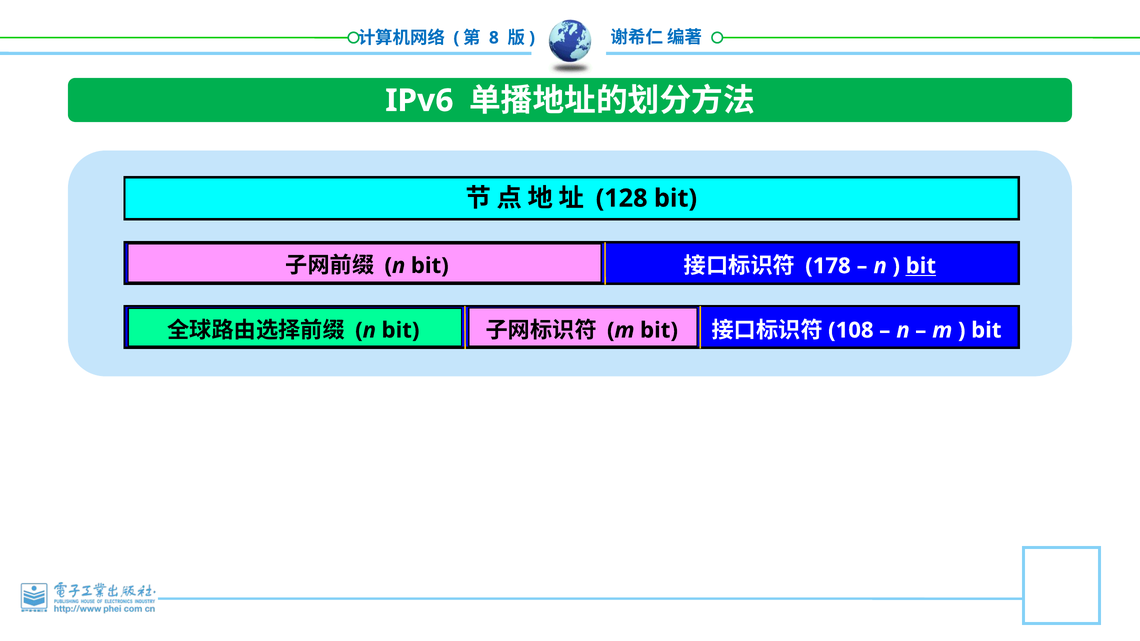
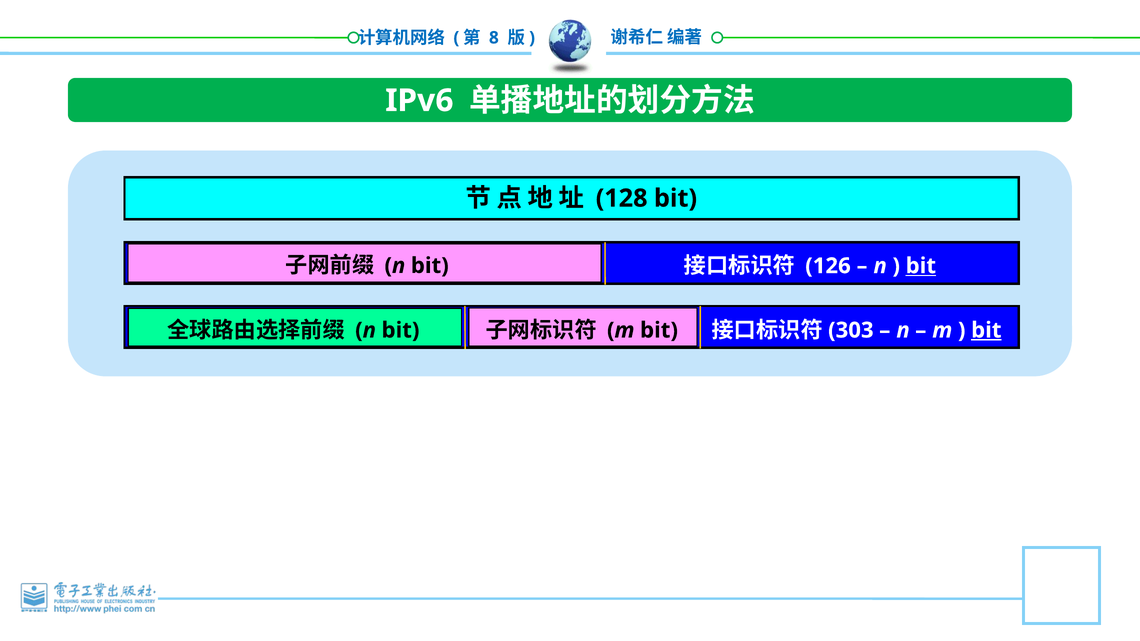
178: 178 -> 126
108: 108 -> 303
bit at (986, 330) underline: none -> present
